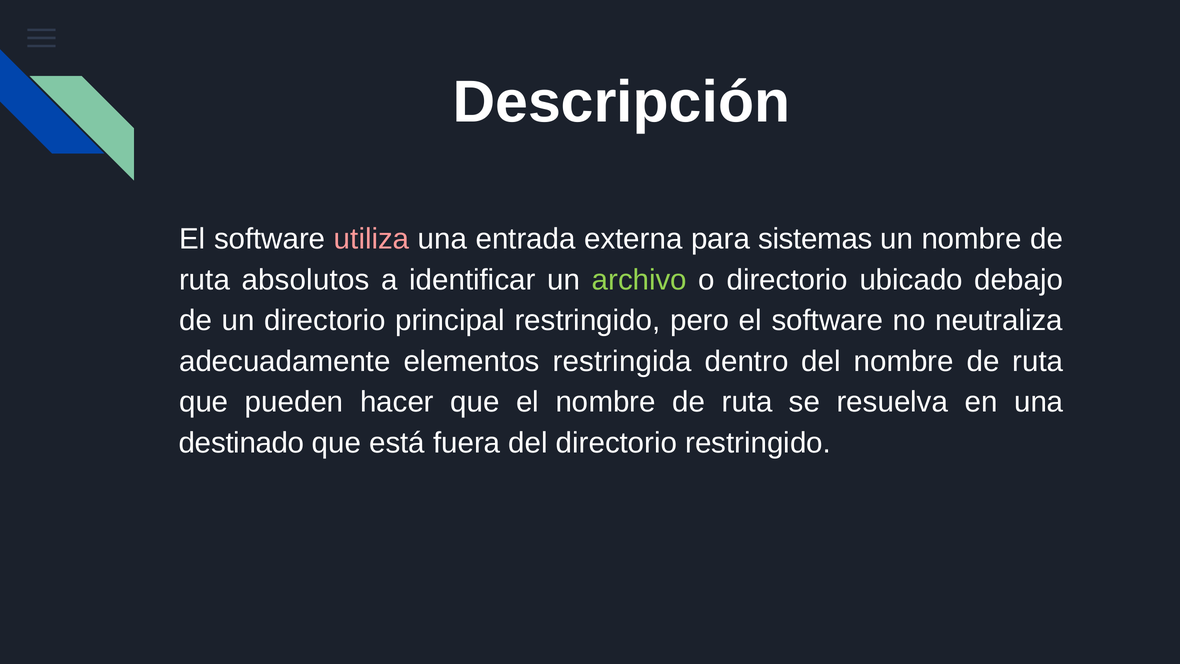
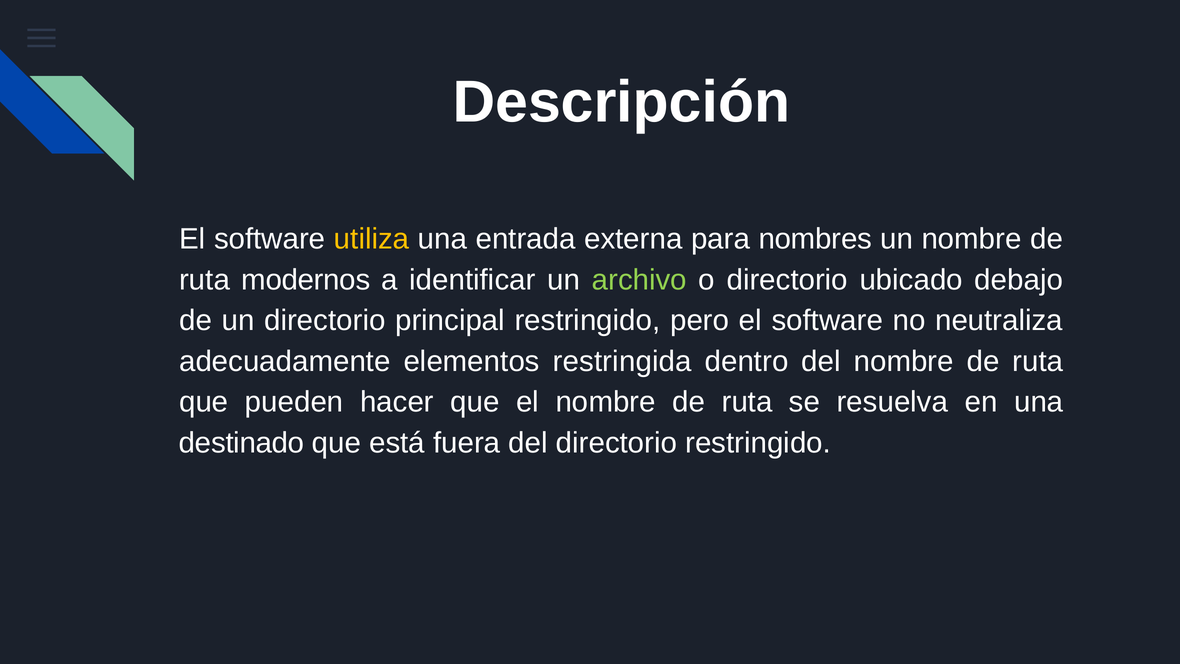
utiliza colour: pink -> yellow
sistemas: sistemas -> nombres
absolutos: absolutos -> modernos
